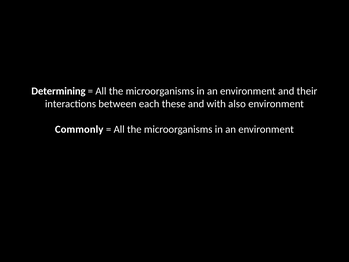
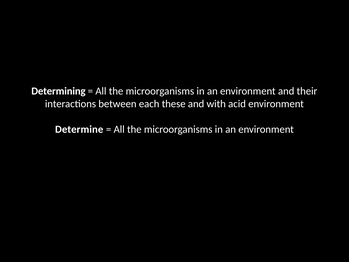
also: also -> acid
Commonly: Commonly -> Determine
